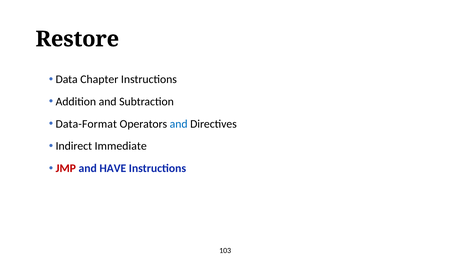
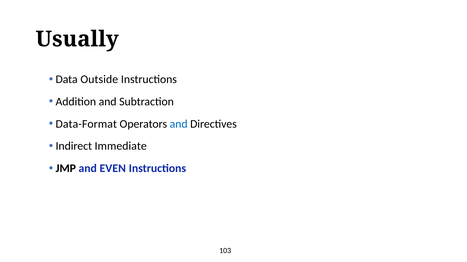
Restore: Restore -> Usually
Chapter: Chapter -> Outside
JMP colour: red -> black
HAVE: HAVE -> EVEN
